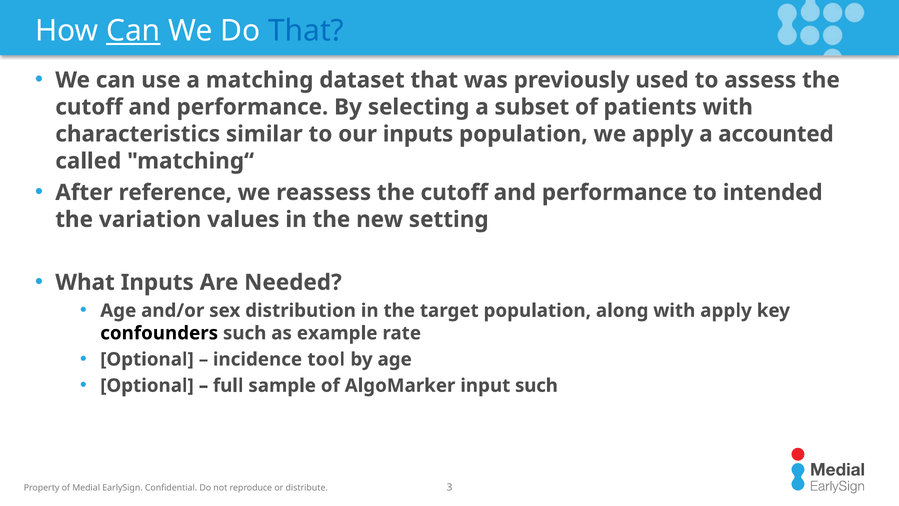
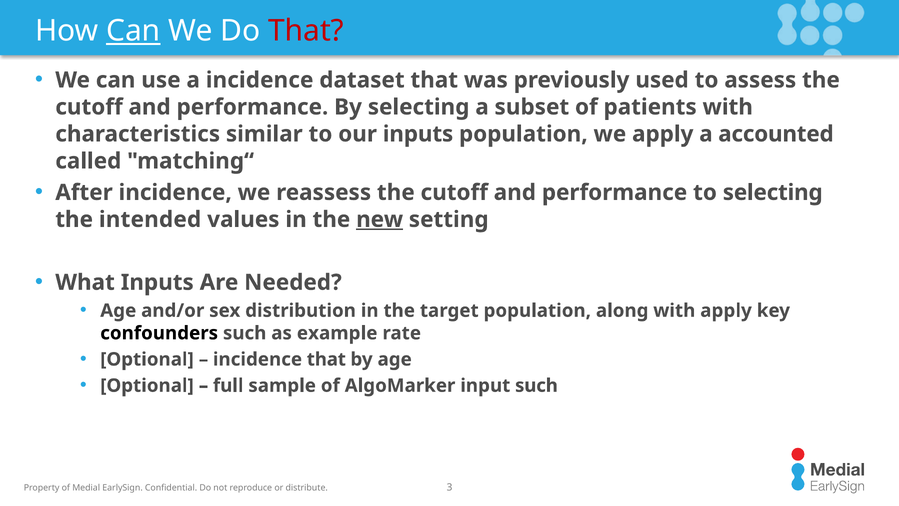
That at (306, 31) colour: blue -> red
a matching: matching -> incidence
After reference: reference -> incidence
to intended: intended -> selecting
variation: variation -> intended
new underline: none -> present
incidence tool: tool -> that
